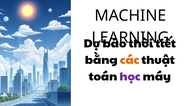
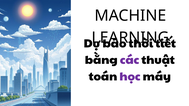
các colour: orange -> purple
